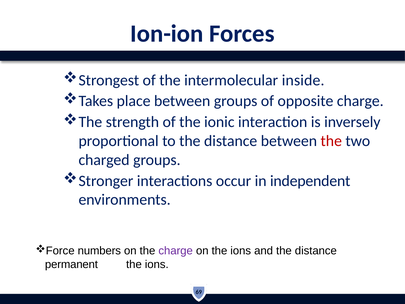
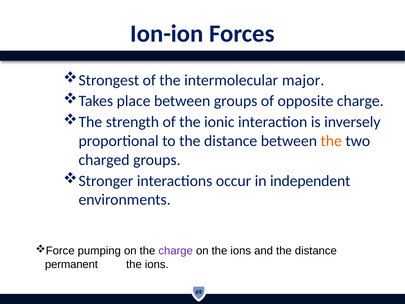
inside: inside -> major
the at (331, 141) colour: red -> orange
numbers: numbers -> pumping
